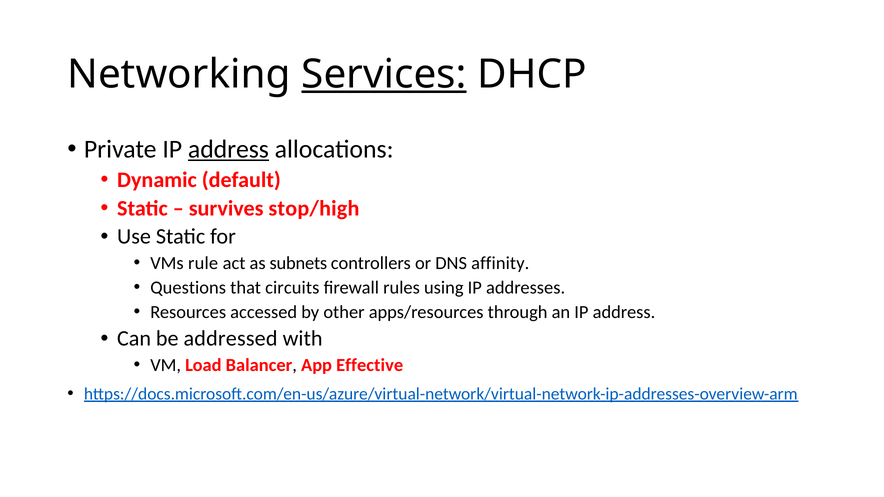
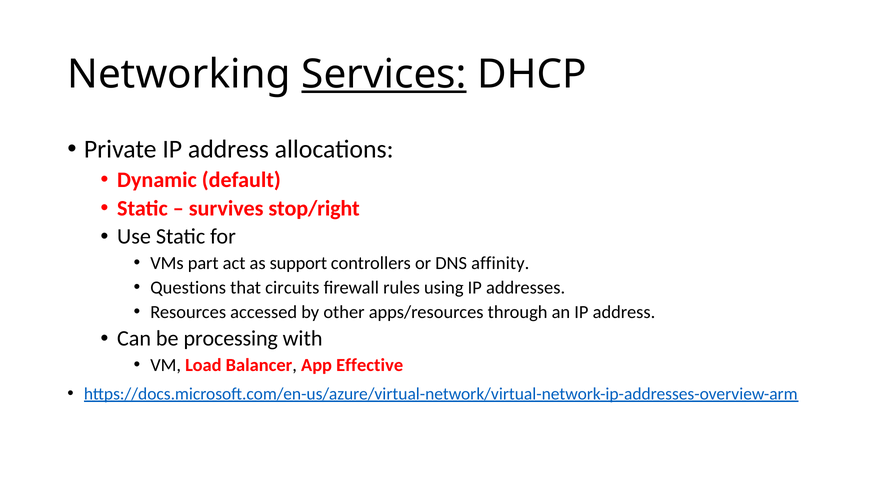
address at (228, 149) underline: present -> none
stop/high: stop/high -> stop/right
rule: rule -> part
subnets: subnets -> support
addressed: addressed -> processing
